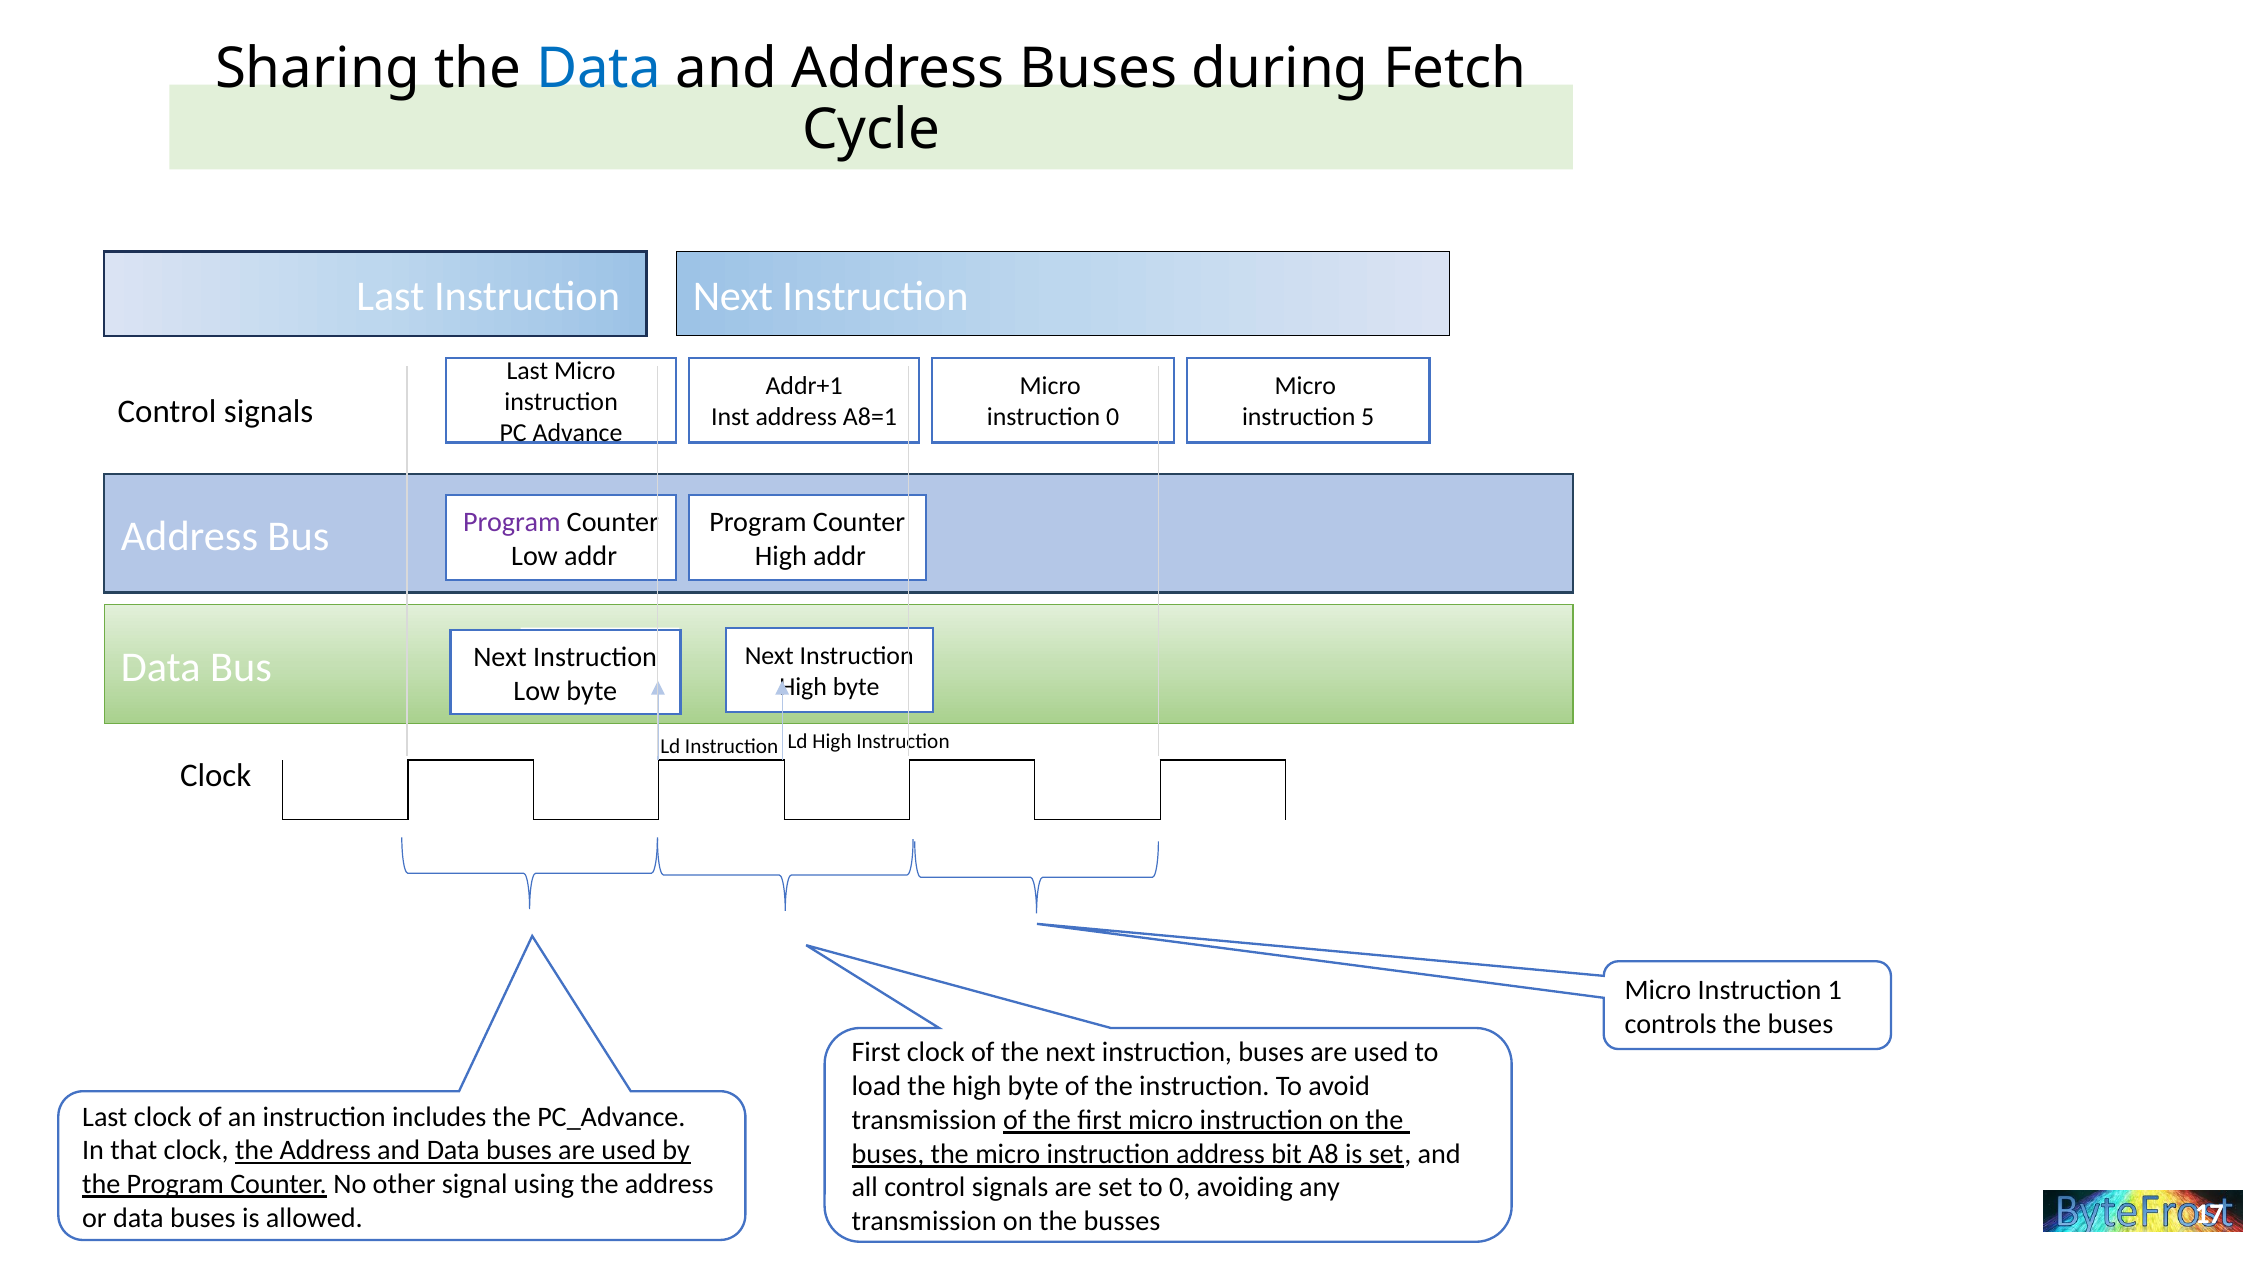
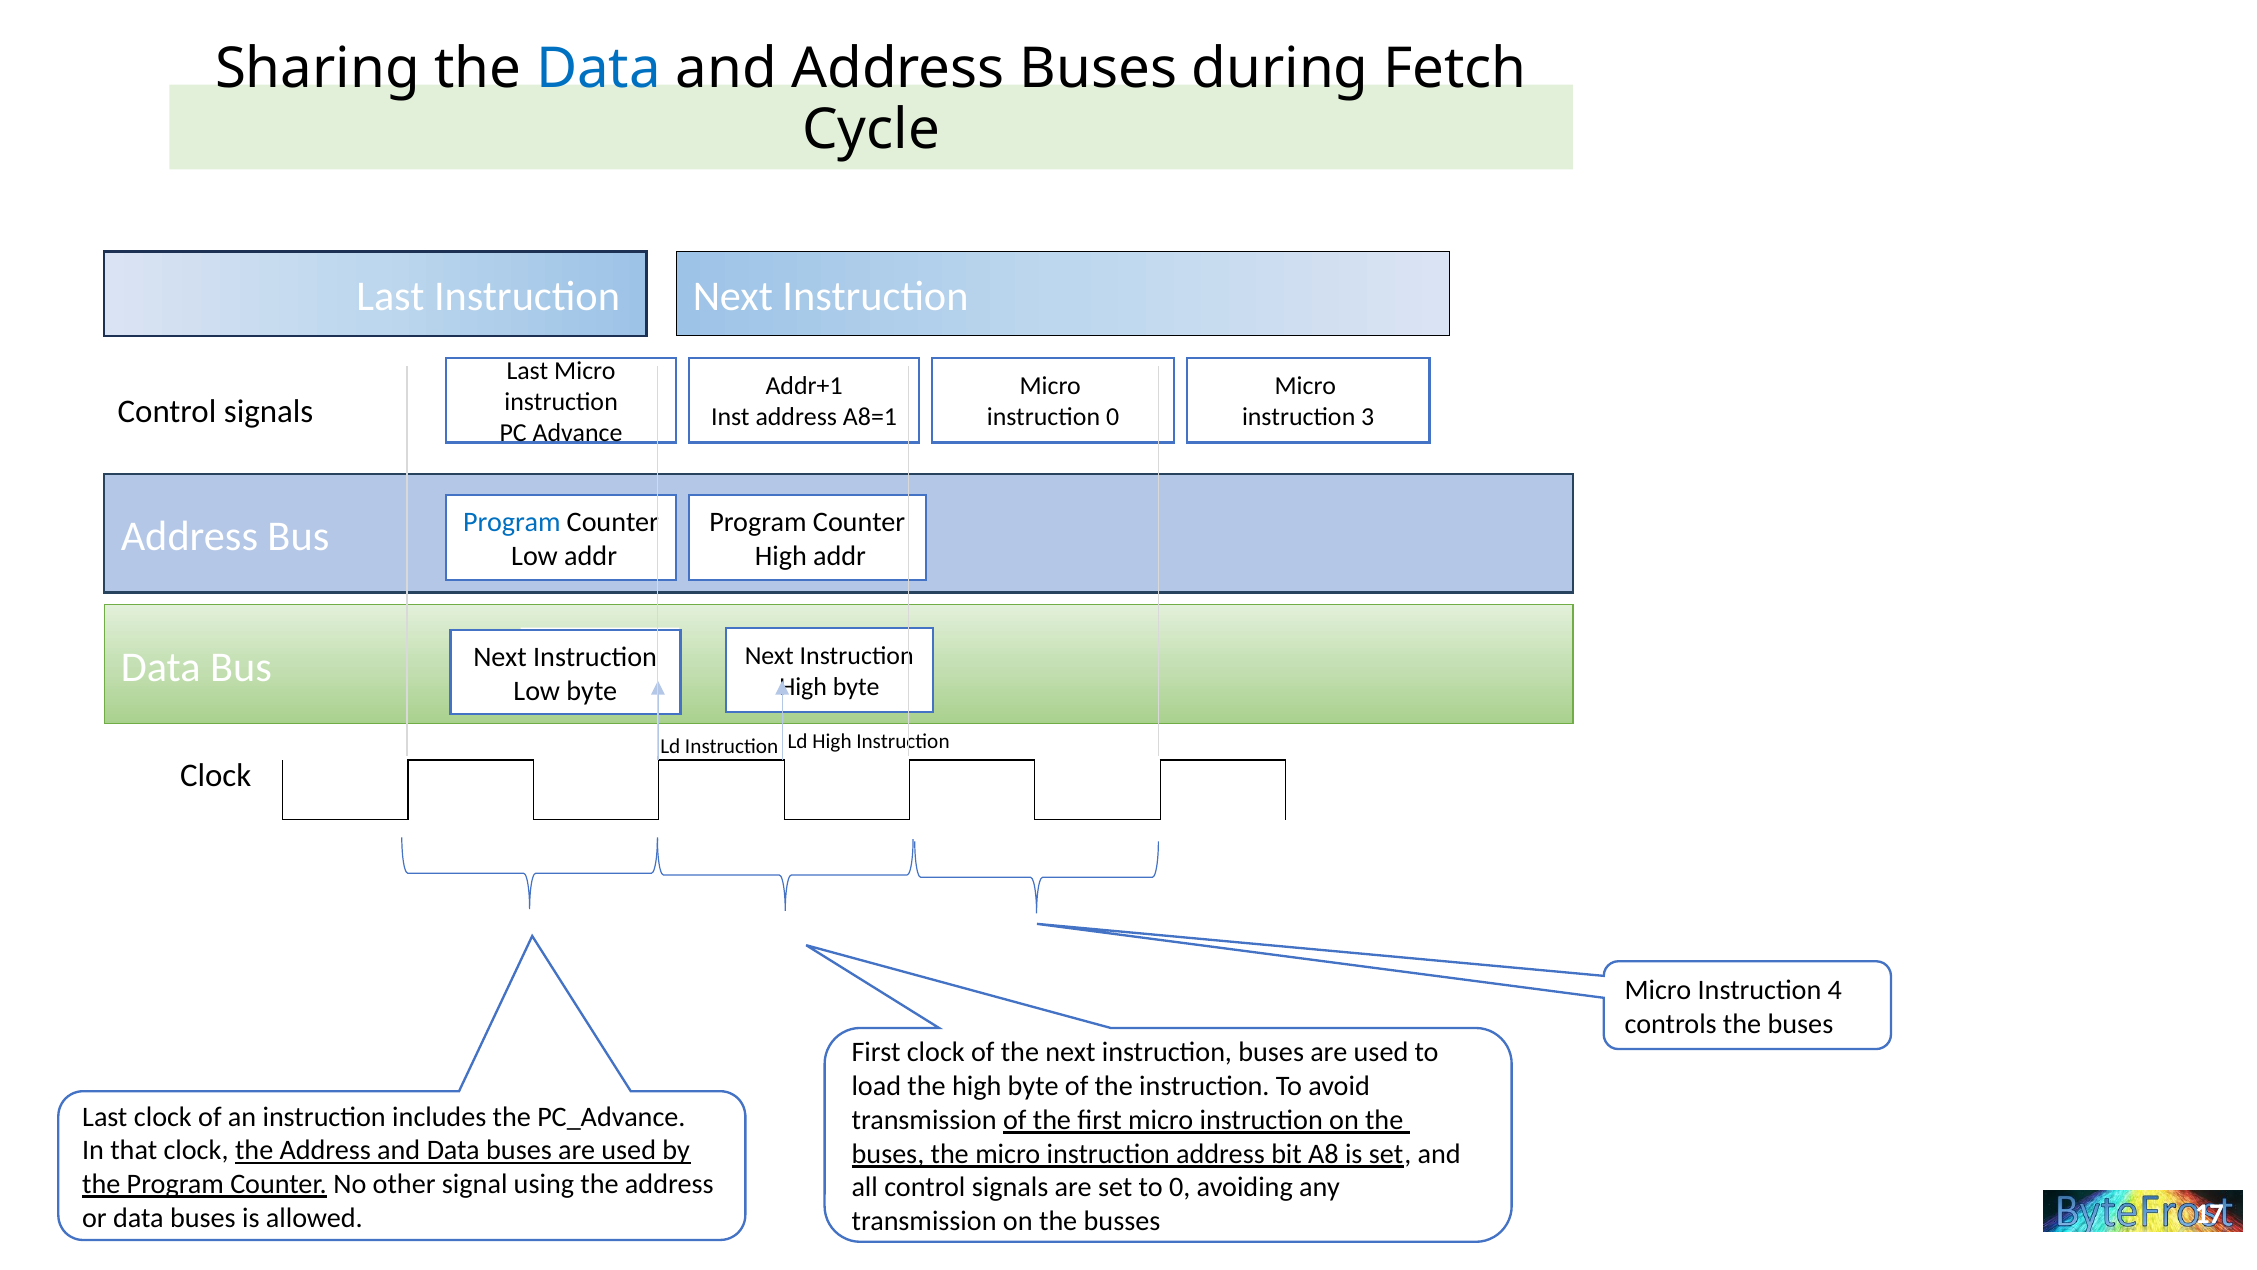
5: 5 -> 3
Program at (512, 522) colour: purple -> blue
1: 1 -> 4
